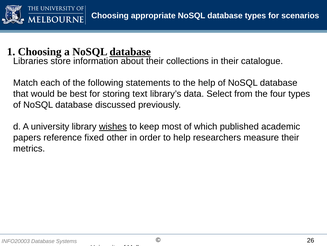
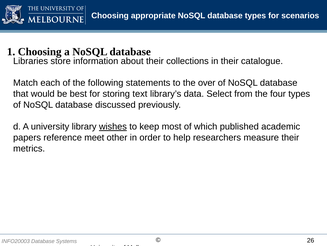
database at (130, 52) underline: present -> none
the help: help -> over
fixed: fixed -> meet
